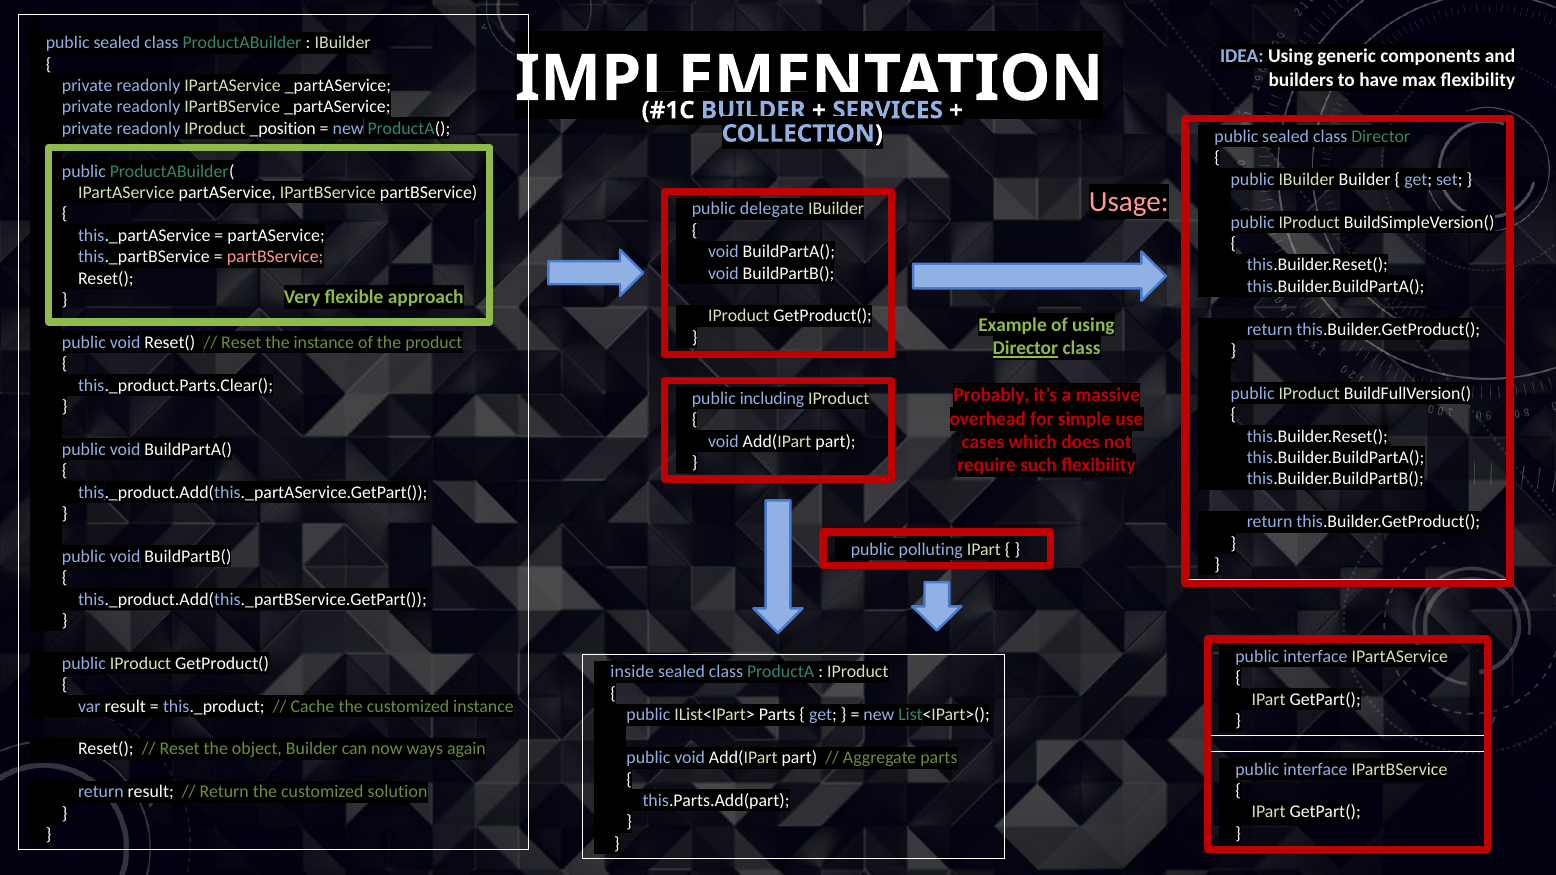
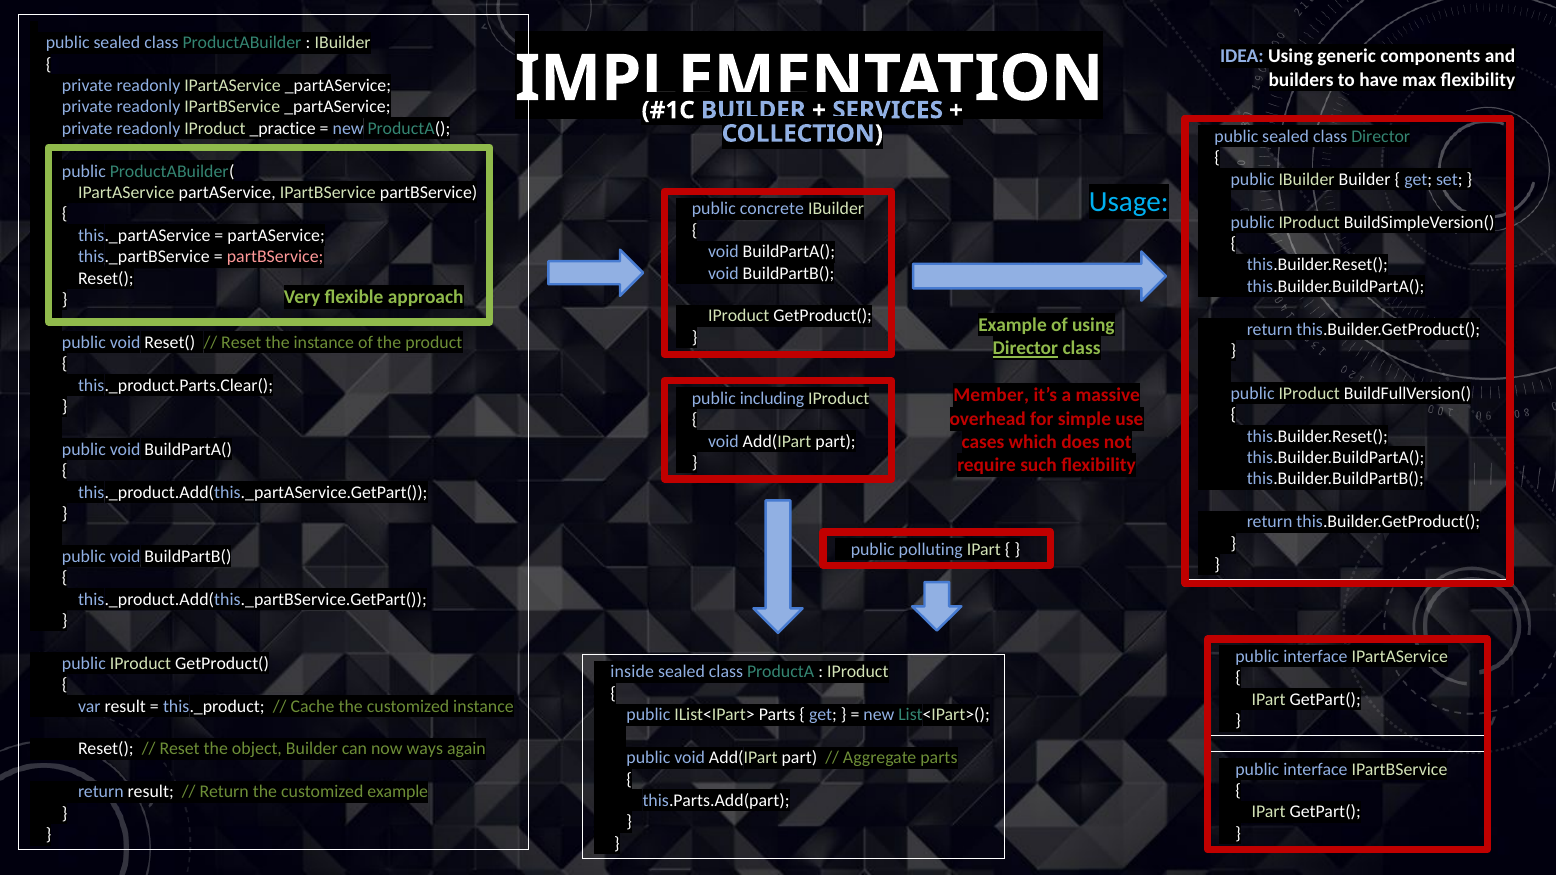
_position: _position -> _practice
Usage colour: pink -> light blue
delegate: delegate -> concrete
Probably: Probably -> Member
customized solution: solution -> example
